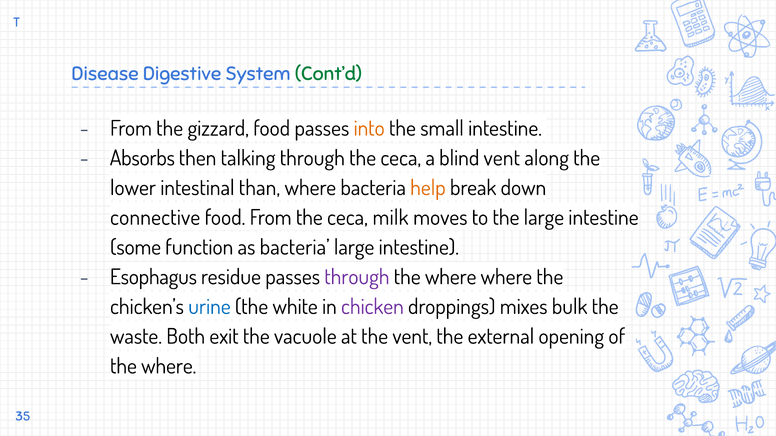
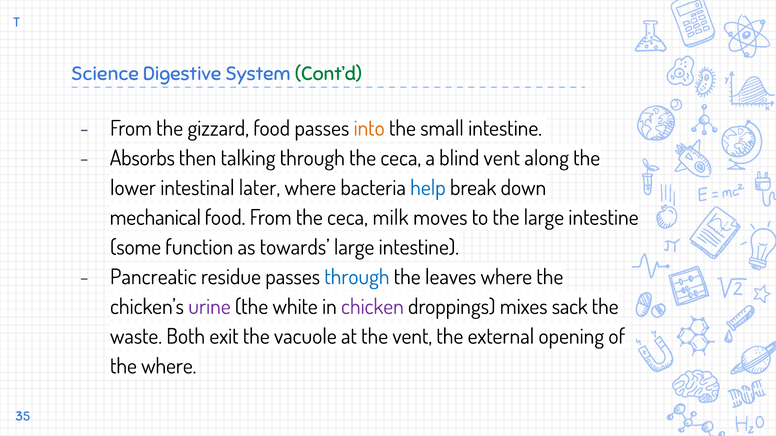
Disease: Disease -> Science
than: than -> later
help colour: orange -> blue
connective: connective -> mechanical
as bacteria: bacteria -> towards
Esophagus: Esophagus -> Pancreatic
through at (357, 277) colour: purple -> blue
where at (451, 277): where -> leaves
urine colour: blue -> purple
bulk: bulk -> sack
